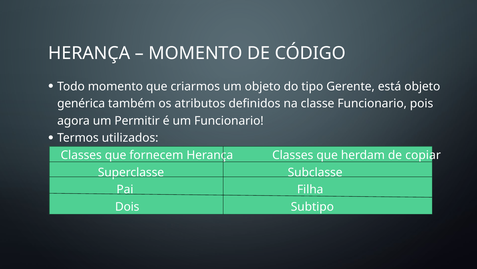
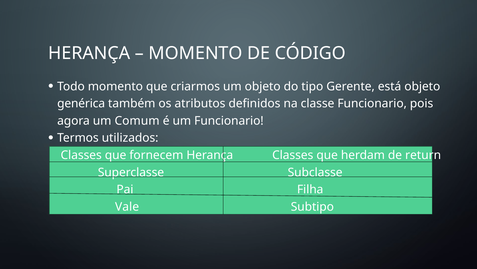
Permitir: Permitir -> Comum
copiar: copiar -> return
Dois: Dois -> Vale
